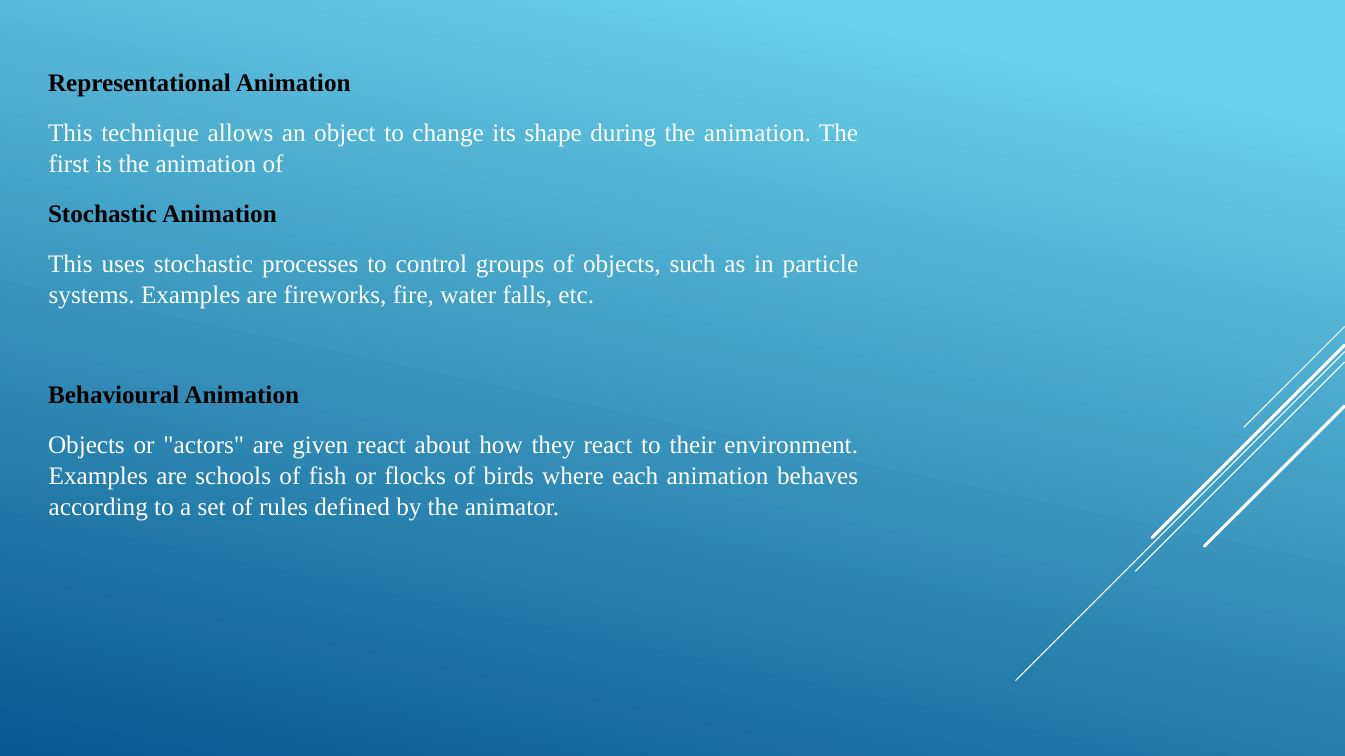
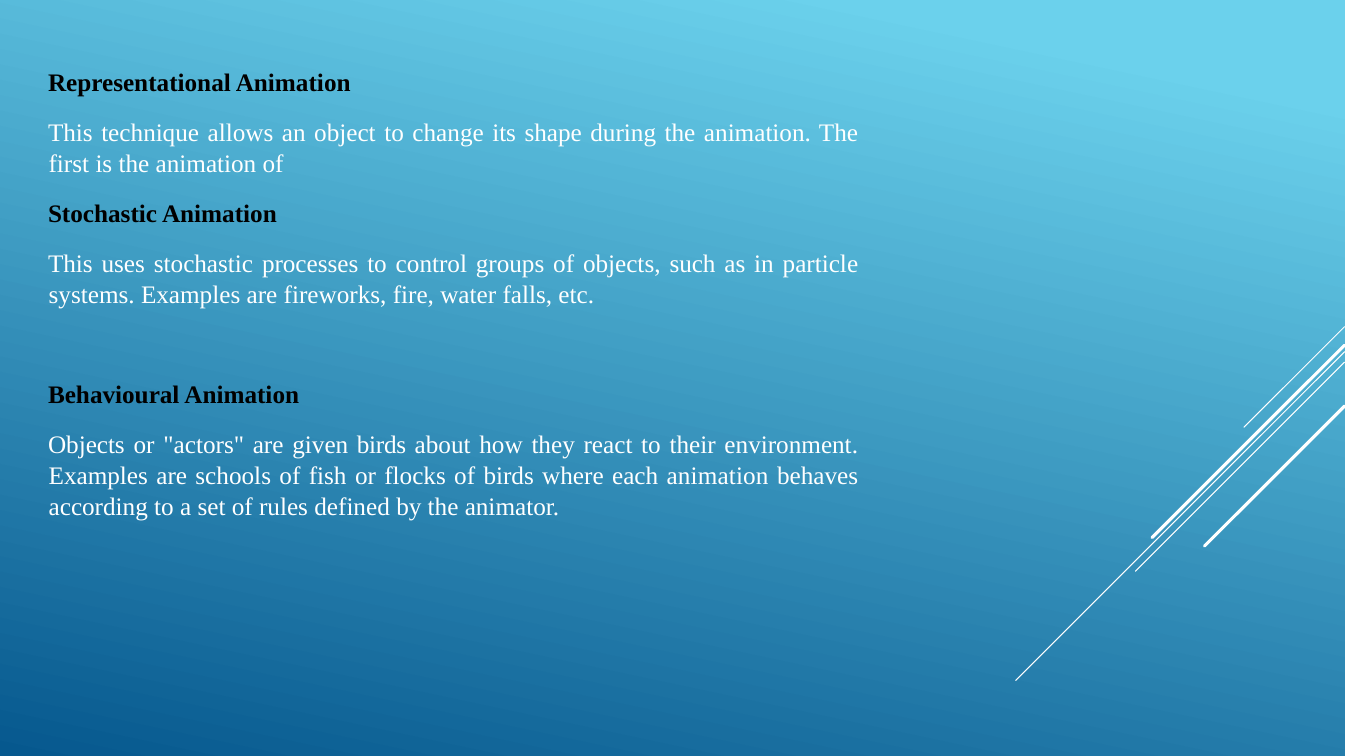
given react: react -> birds
